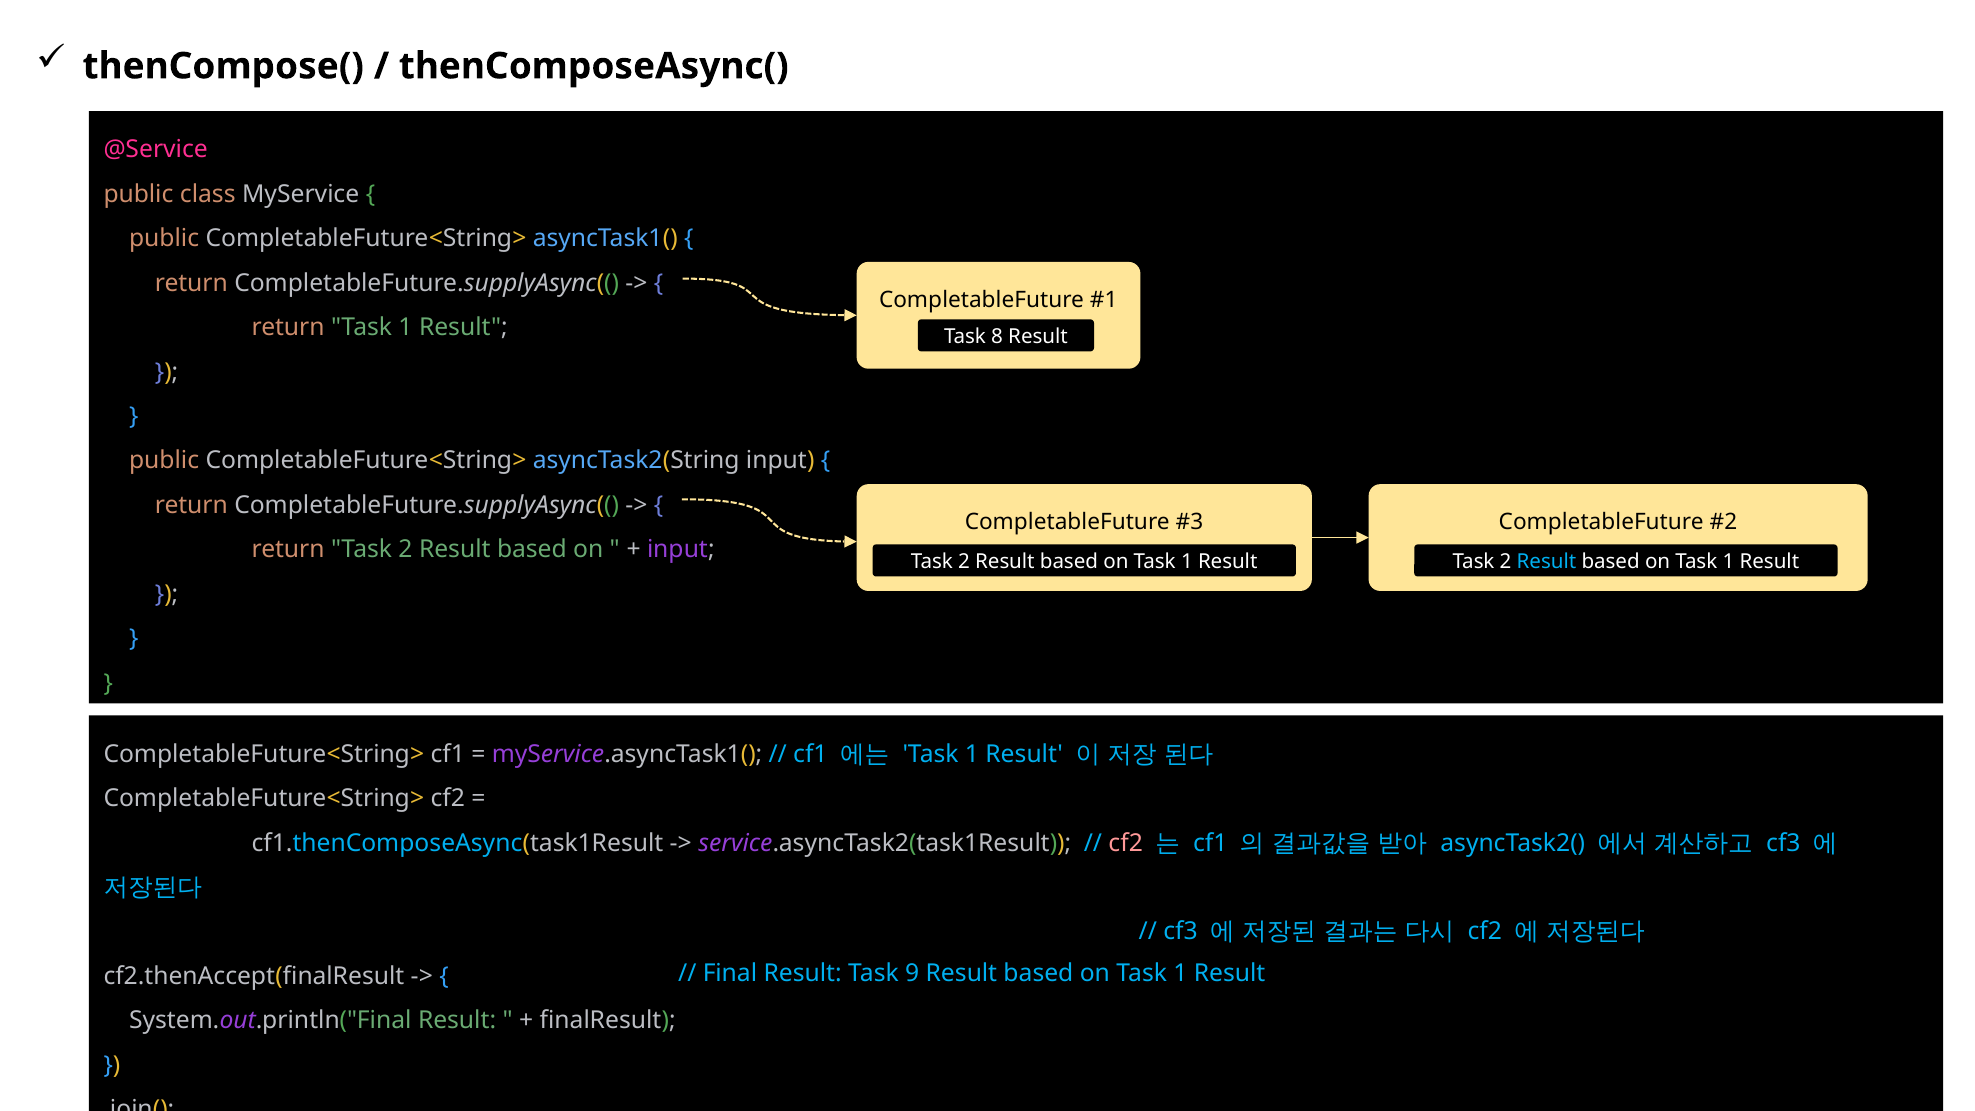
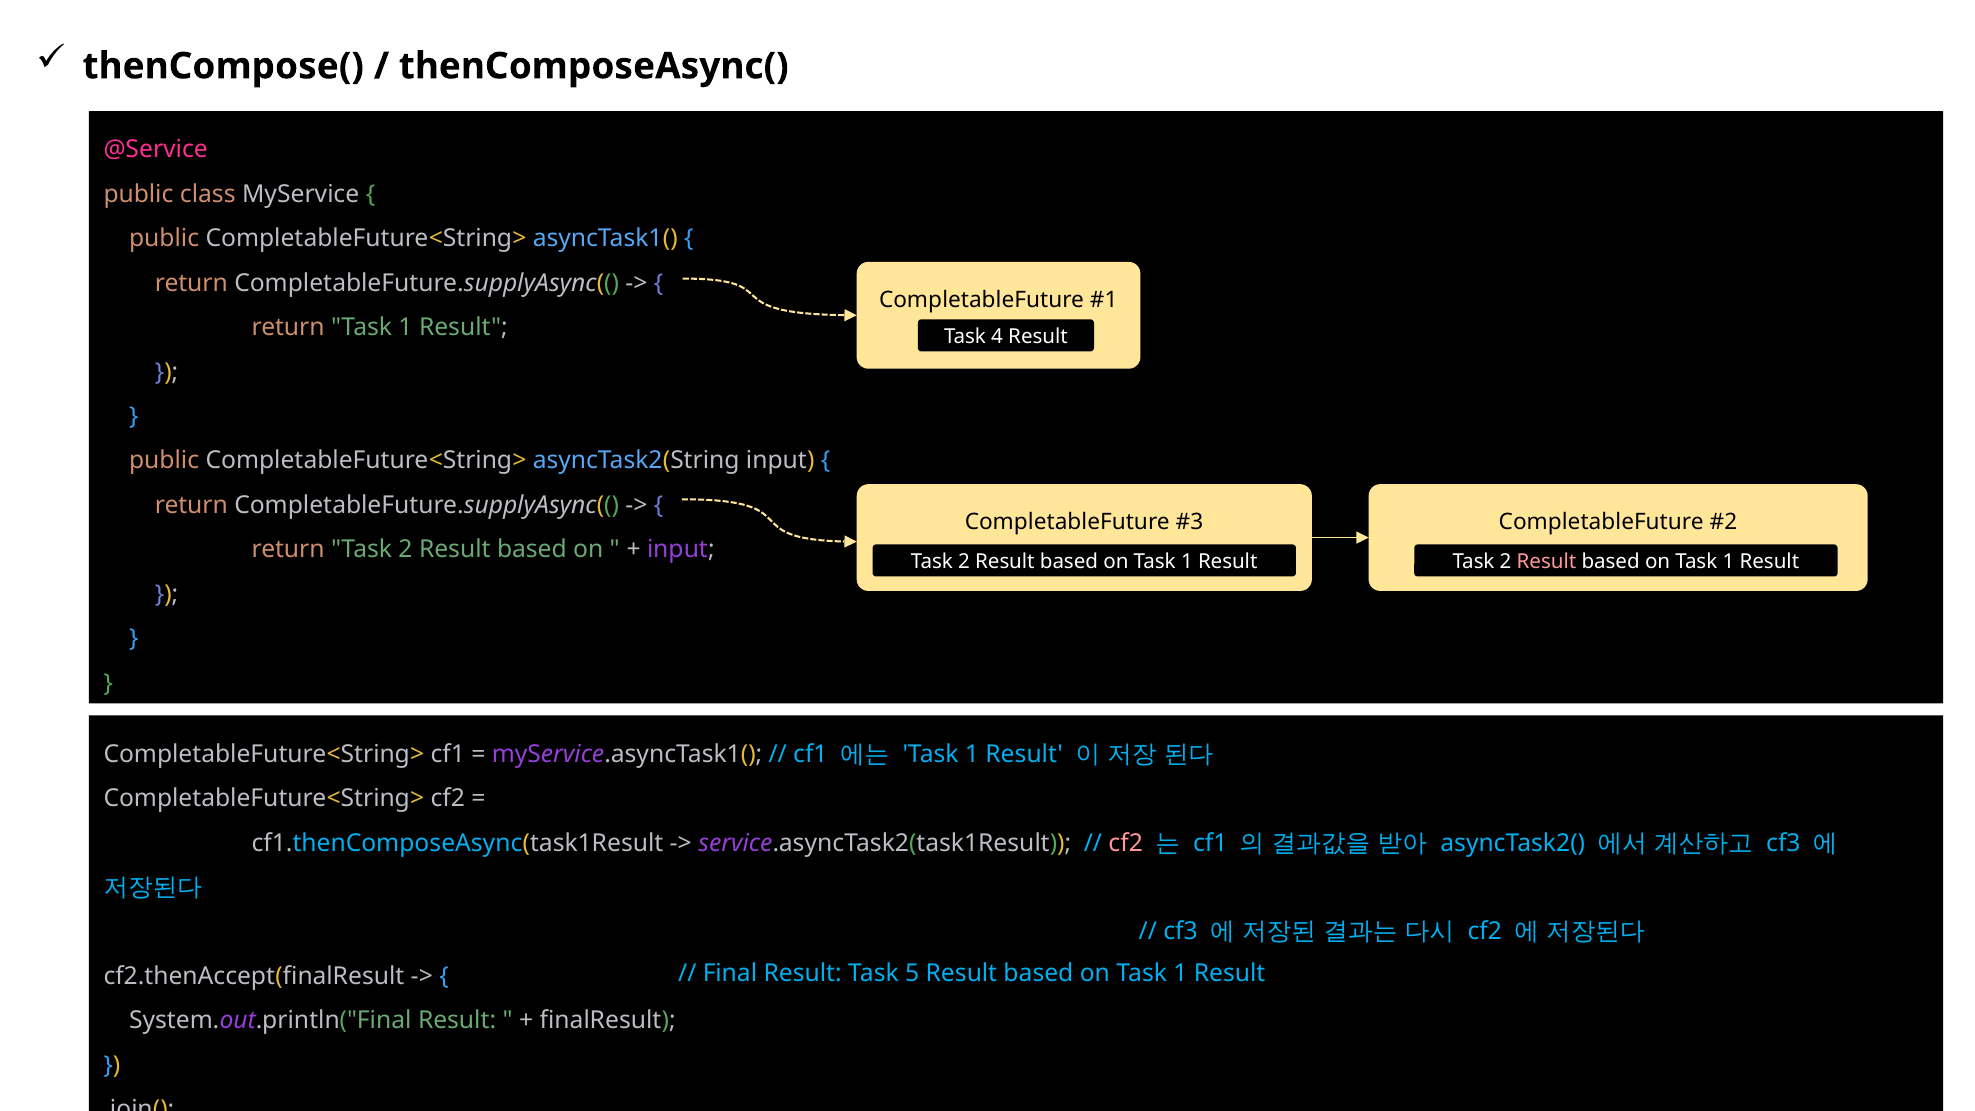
8: 8 -> 4
Result at (1546, 562) colour: light blue -> pink
9: 9 -> 5
